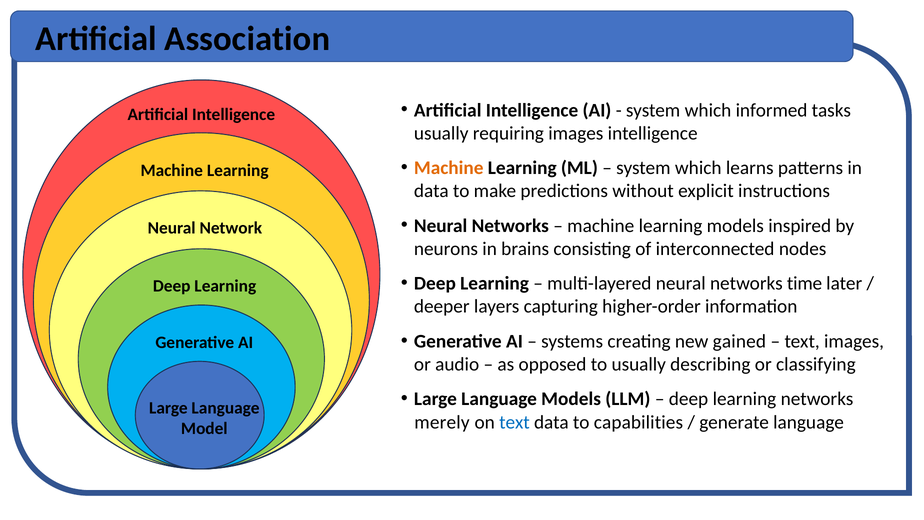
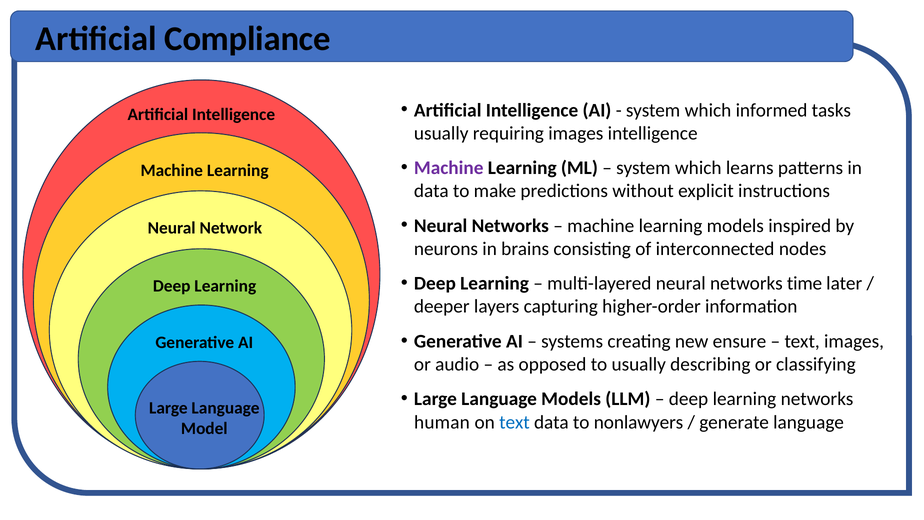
Association: Association -> Compliance
Machine at (449, 168) colour: orange -> purple
gained: gained -> ensure
merely: merely -> human
capabilities: capabilities -> nonlawyers
